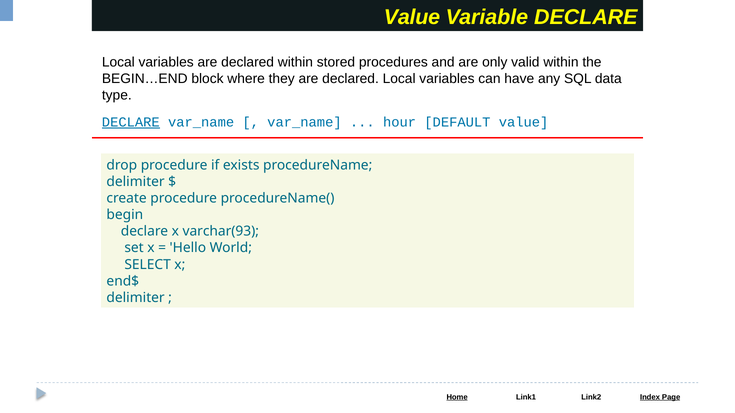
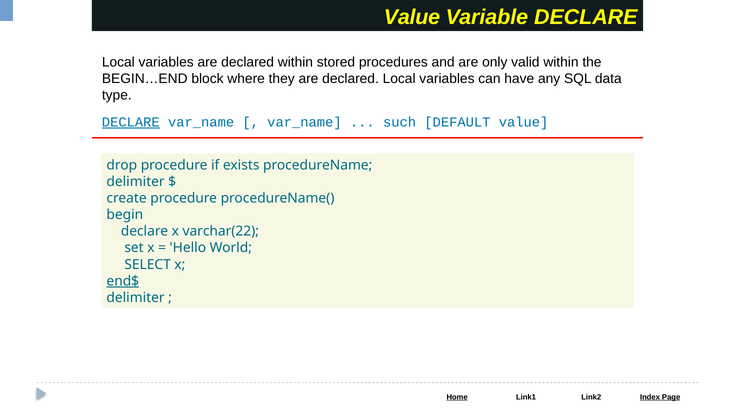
hour: hour -> such
varchar(93: varchar(93 -> varchar(22
end$ underline: none -> present
